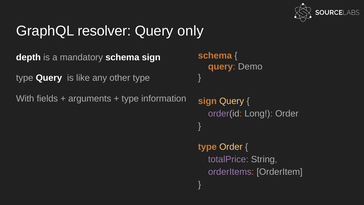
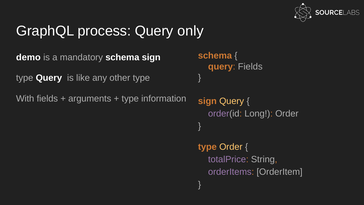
resolver: resolver -> process
depth: depth -> demo
query Demo: Demo -> Fields
